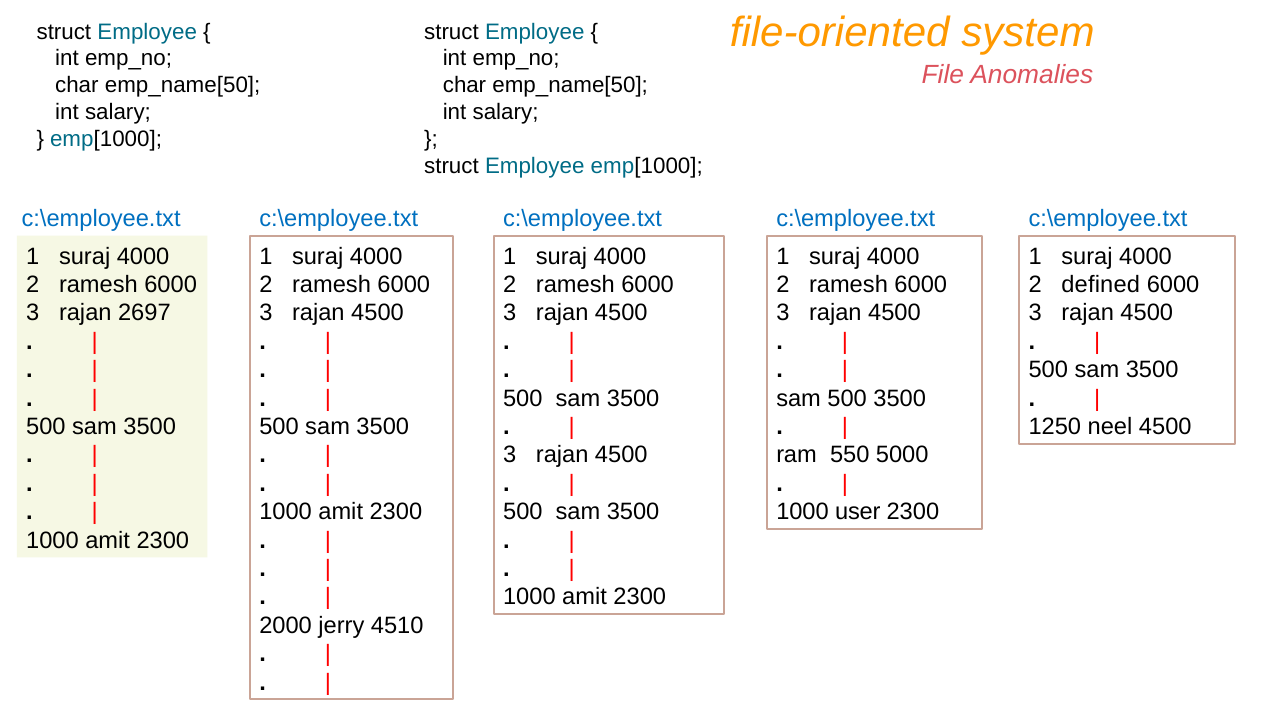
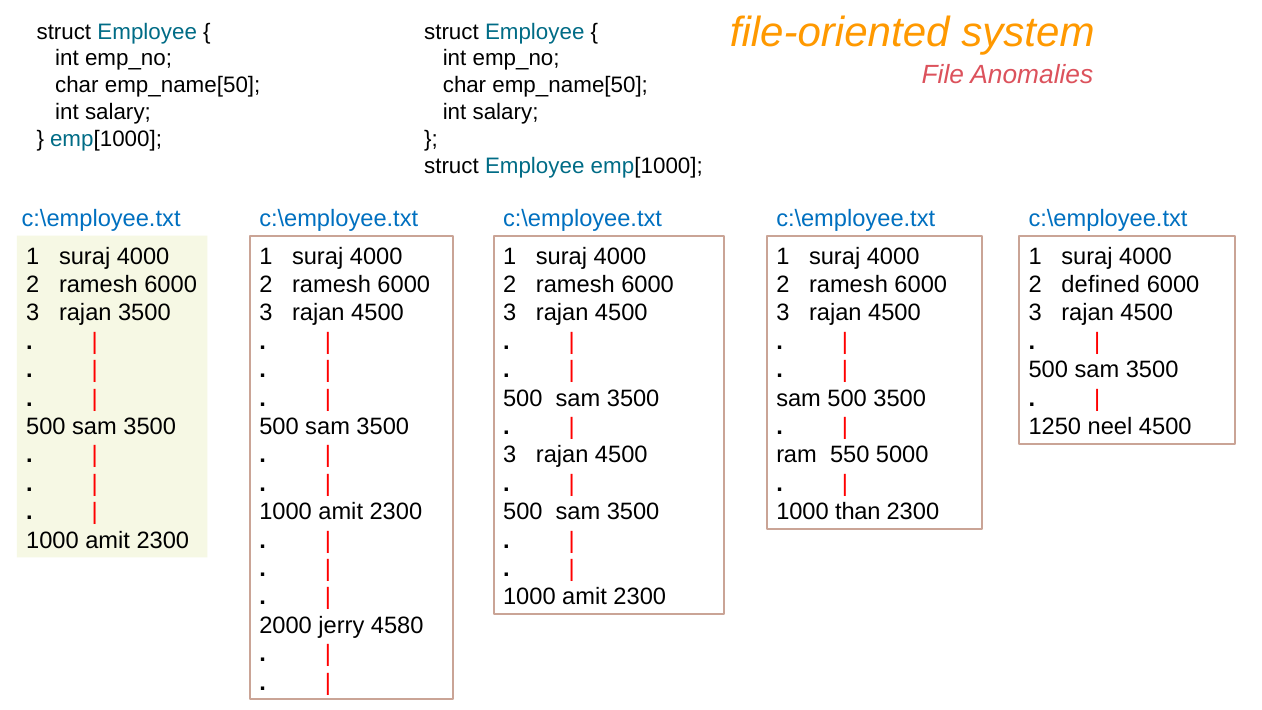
rajan 2697: 2697 -> 3500
user: user -> than
4510: 4510 -> 4580
